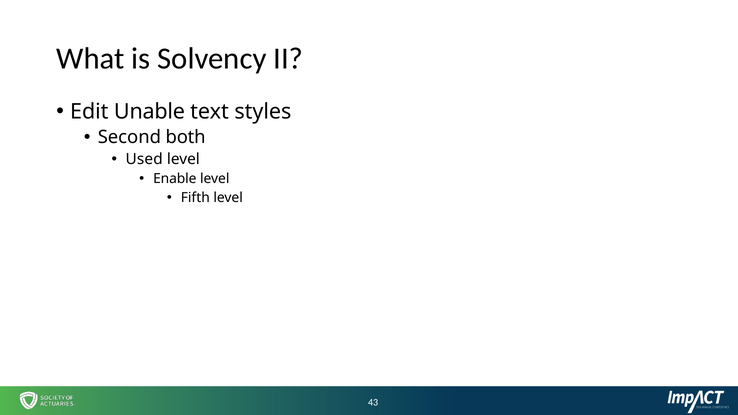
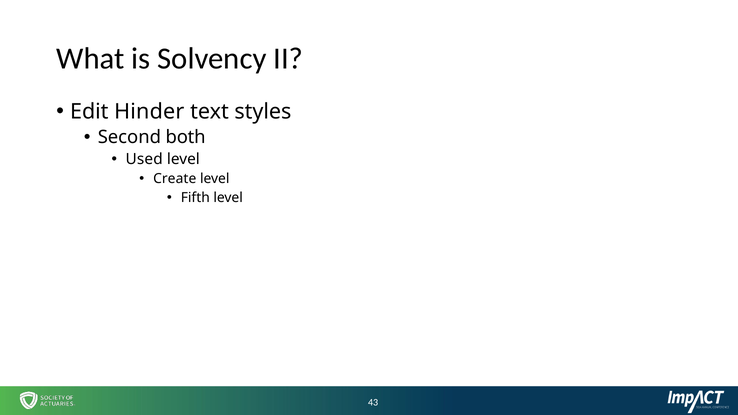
Unable: Unable -> Hinder
Enable: Enable -> Create
